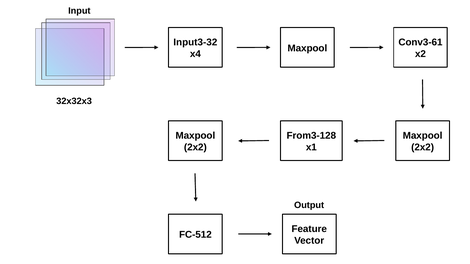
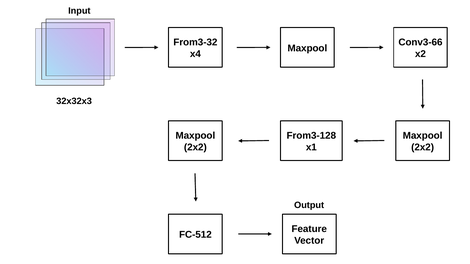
Input3-32: Input3-32 -> From3-32
Conv3-61: Conv3-61 -> Conv3-66
